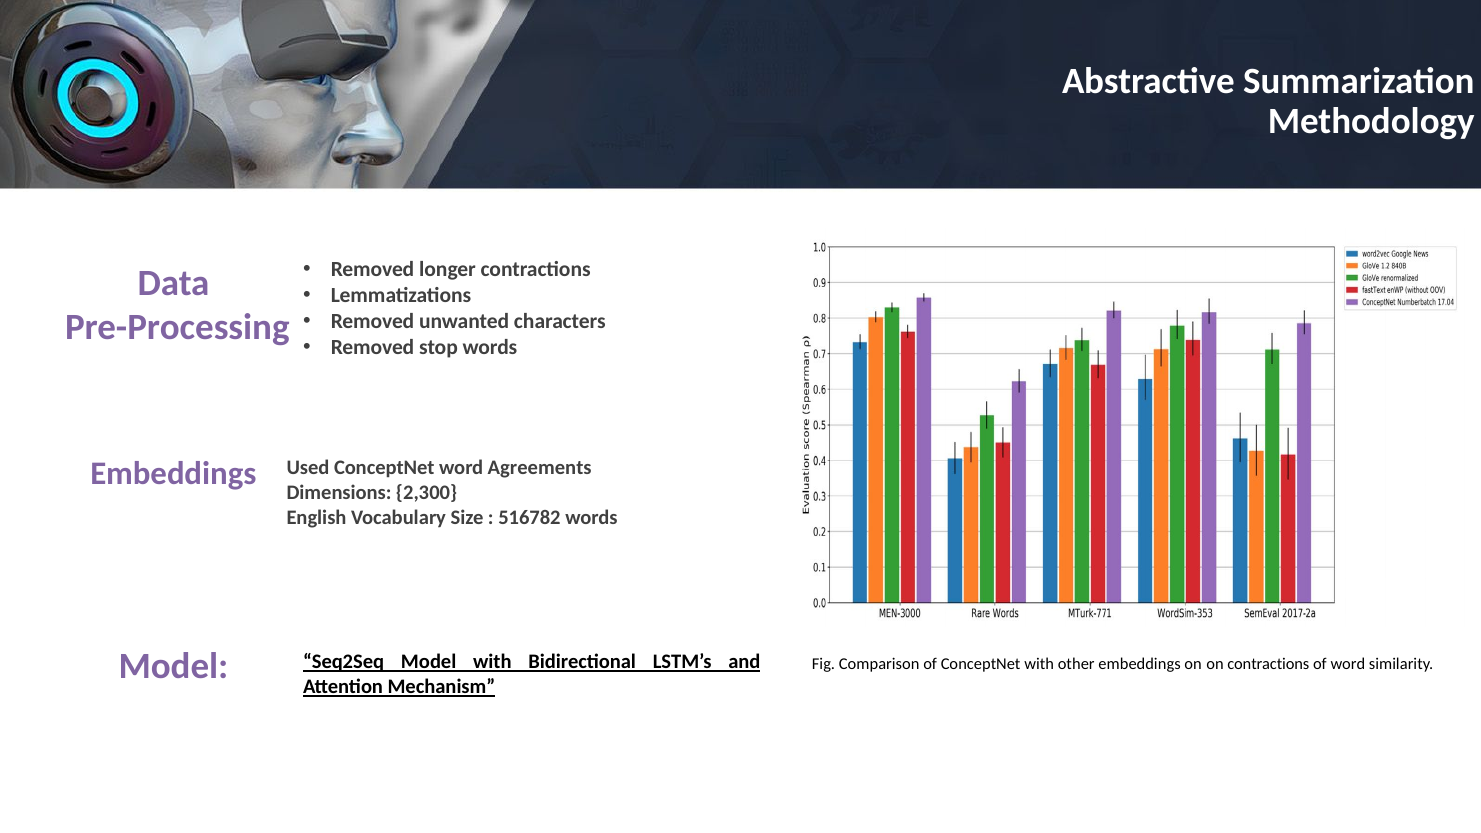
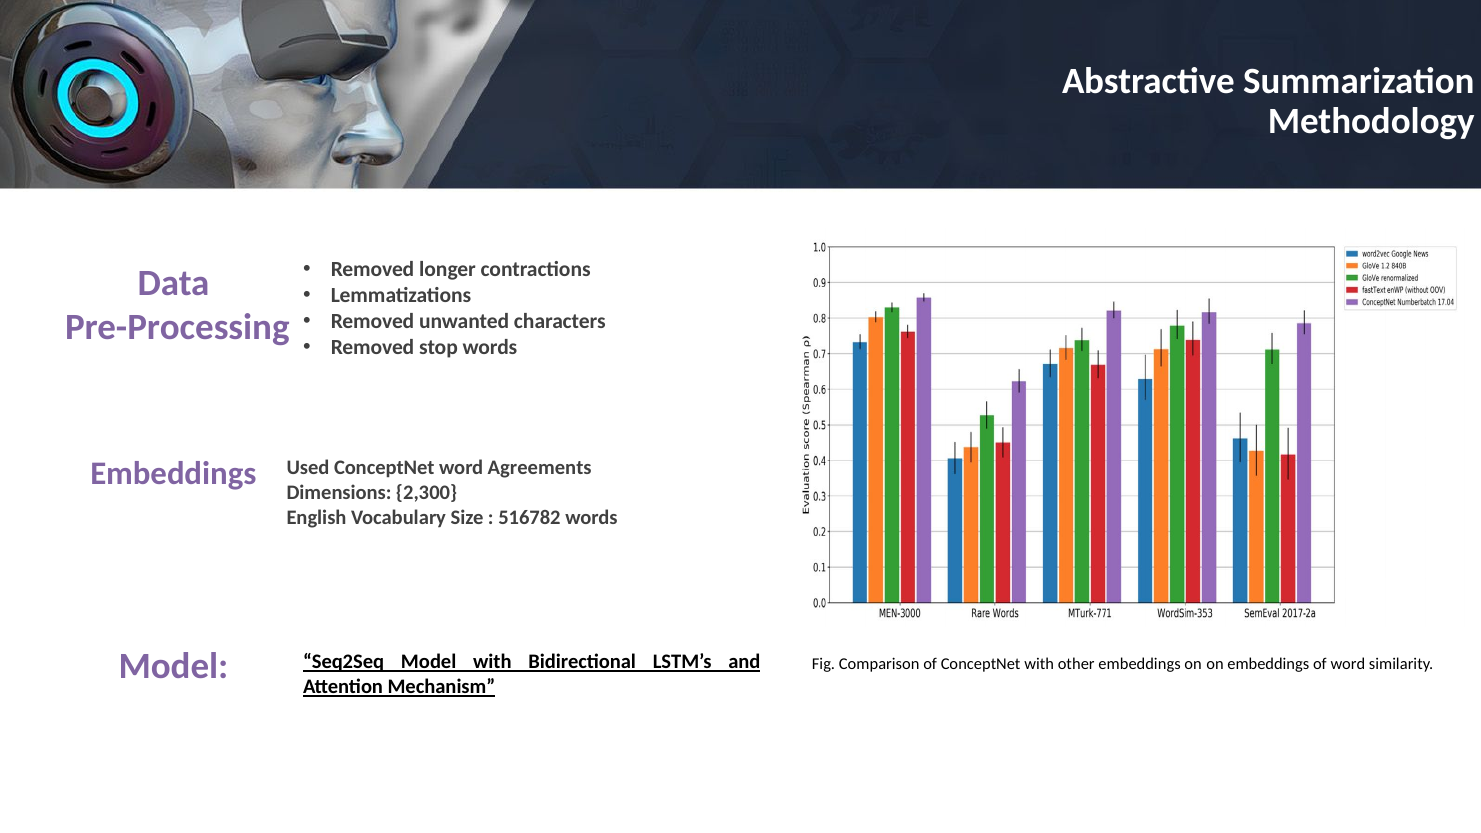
on contractions: contractions -> embeddings
